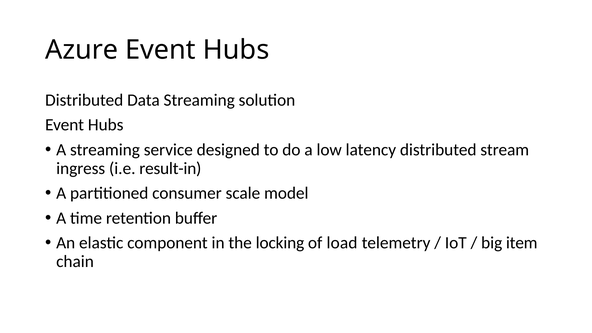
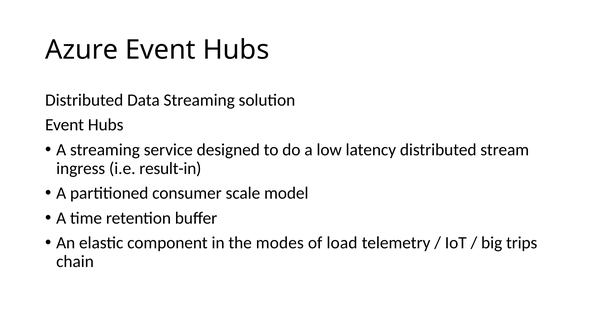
locking: locking -> modes
item: item -> trips
